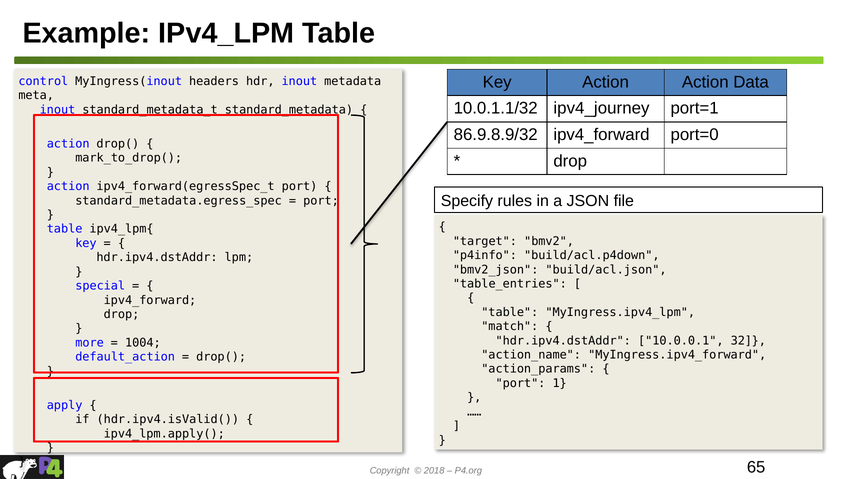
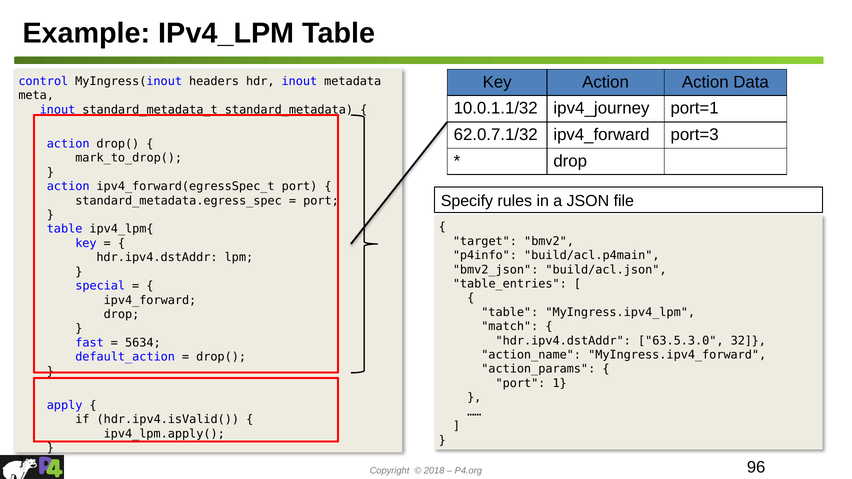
86.9.8.9/32: 86.9.8.9/32 -> 62.0.7.1/32
port=0: port=0 -> port=3
build/acl.p4down: build/acl.p4down -> build/acl.p4main
10.0.0.1: 10.0.0.1 -> 63.5.3.0
more: more -> fast
1004: 1004 -> 5634
65: 65 -> 96
